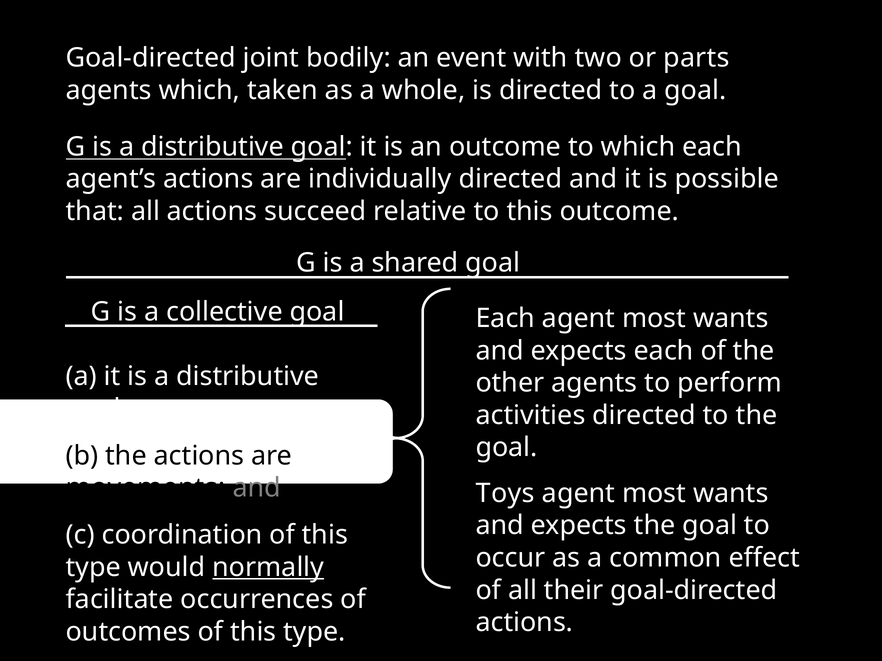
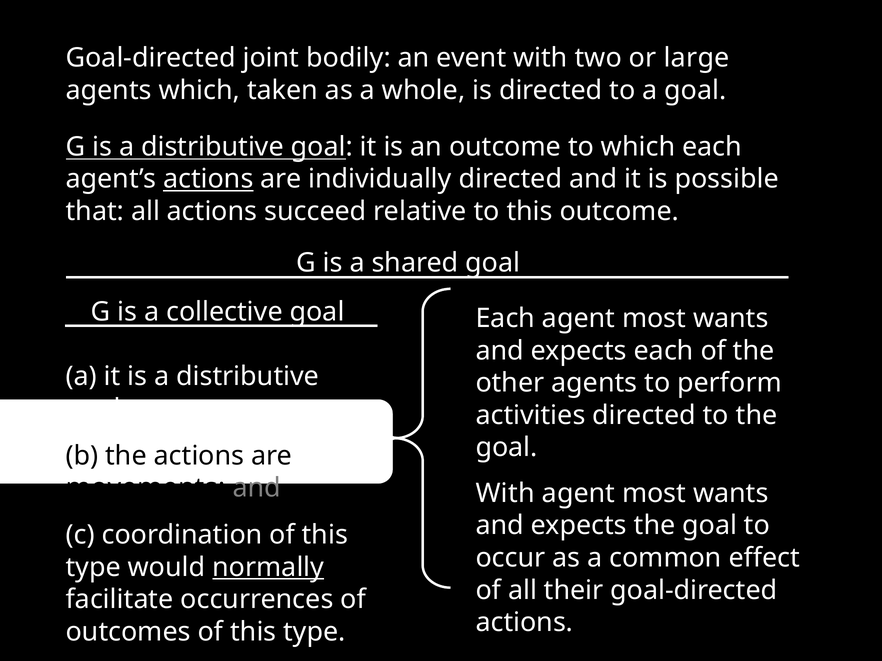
parts: parts -> large
actions at (208, 179) underline: none -> present
Toys at (505, 494): Toys -> With
